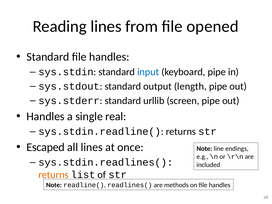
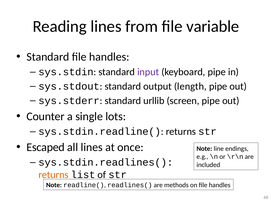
opened: opened -> variable
input colour: blue -> purple
Handles at (46, 116): Handles -> Counter
real: real -> lots
